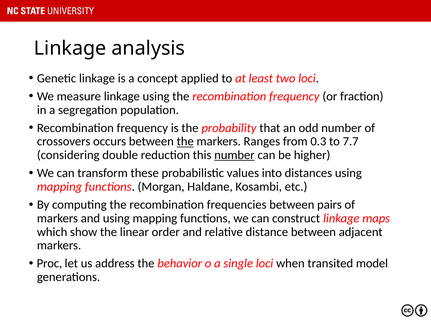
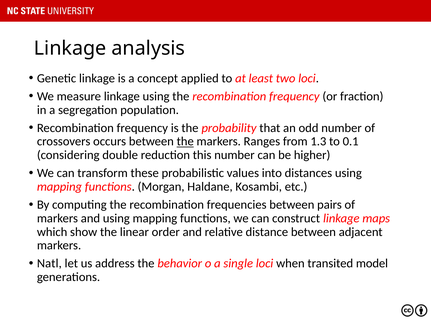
0.3: 0.3 -> 1.3
7.7: 7.7 -> 0.1
number at (234, 155) underline: present -> none
Proc: Proc -> Natl
